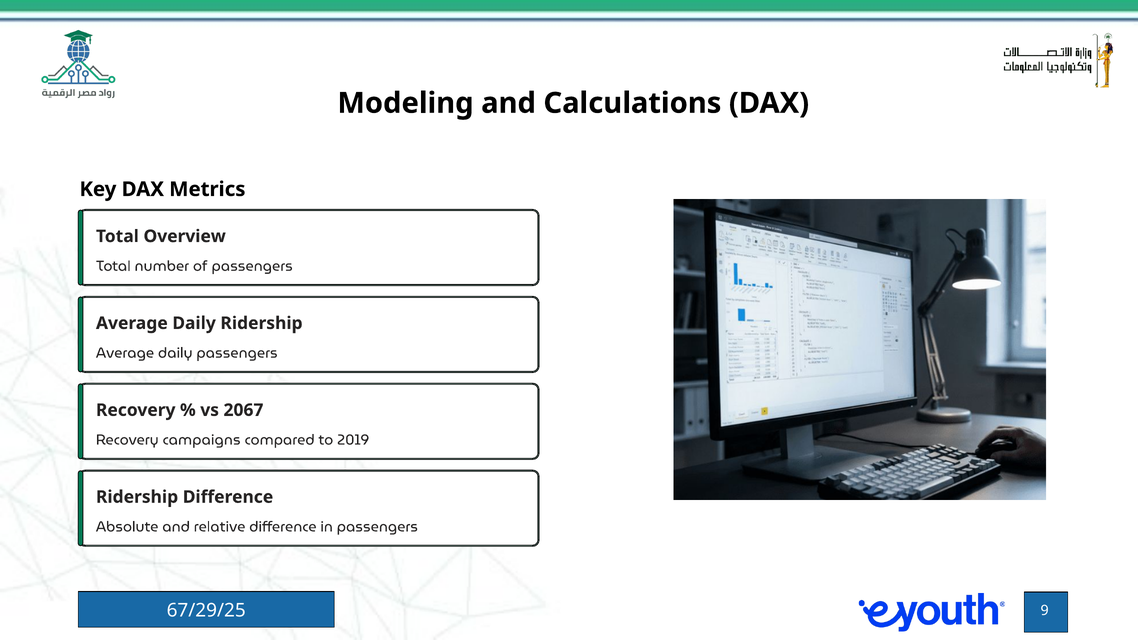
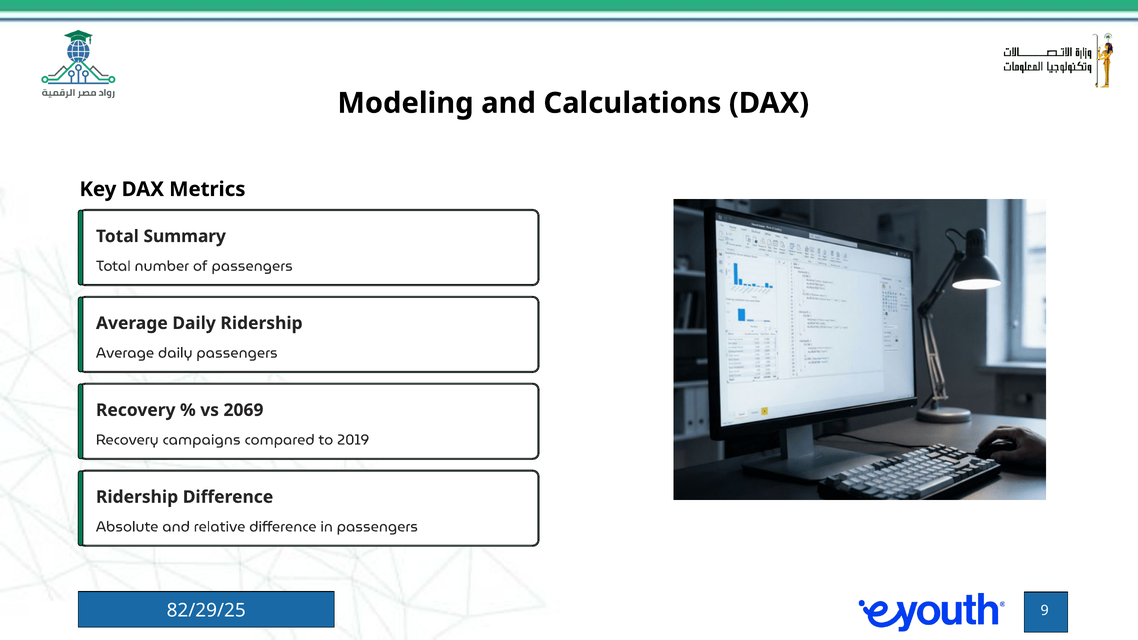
Overview: Overview -> Summary
2067: 2067 -> 2069
67/29/25: 67/29/25 -> 82/29/25
